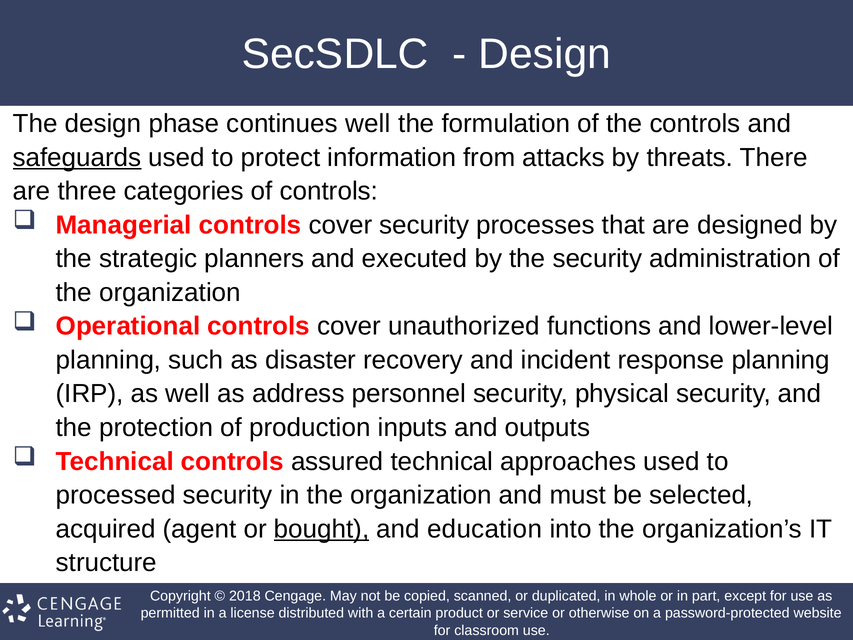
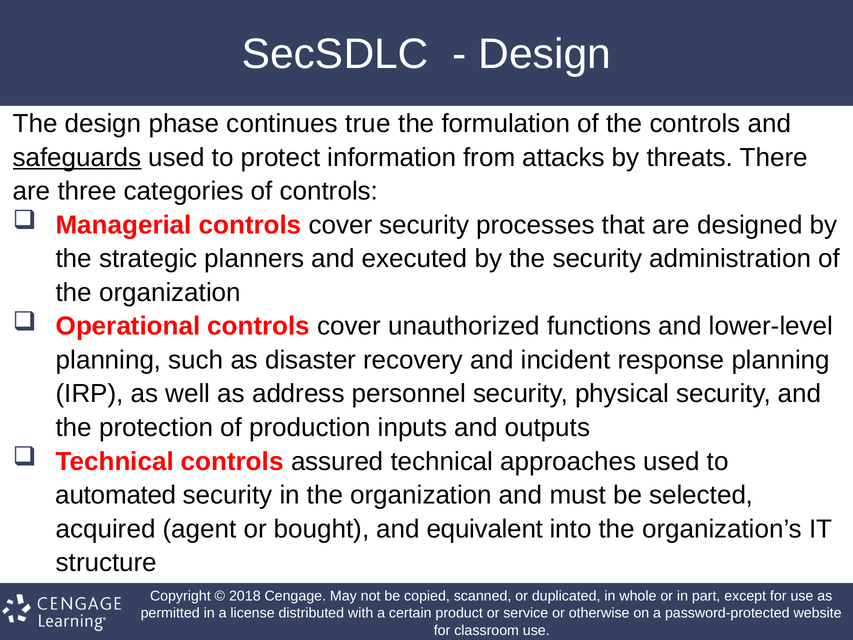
continues well: well -> true
processed: processed -> automated
bought underline: present -> none
education: education -> equivalent
